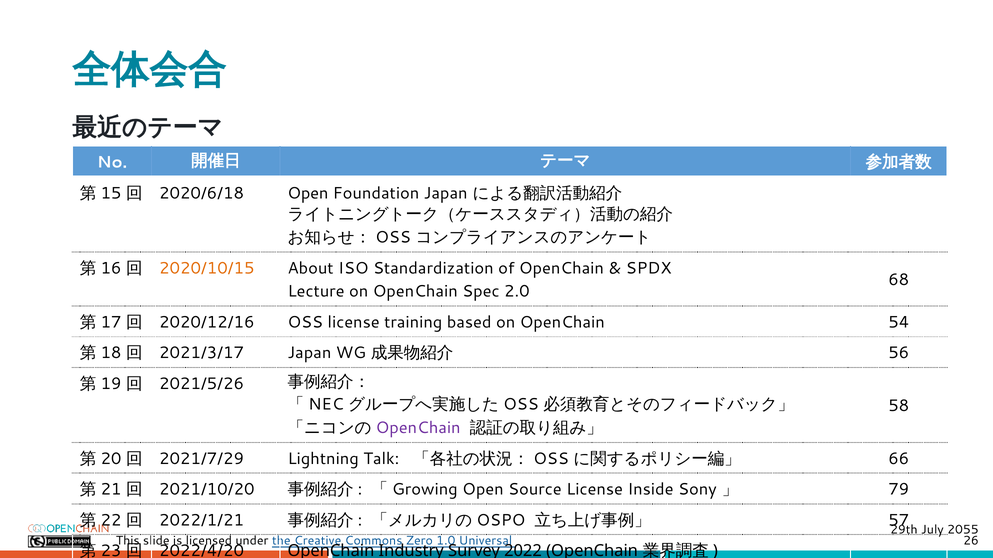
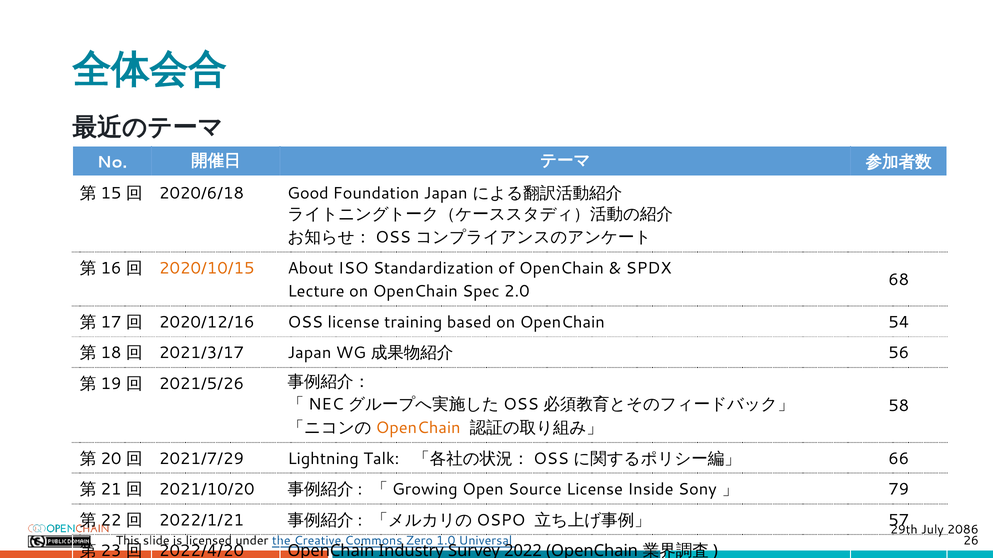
2020/6/18 Open: Open -> Good
OpenChain at (418, 428) colour: purple -> orange
2055: 2055 -> 2086
